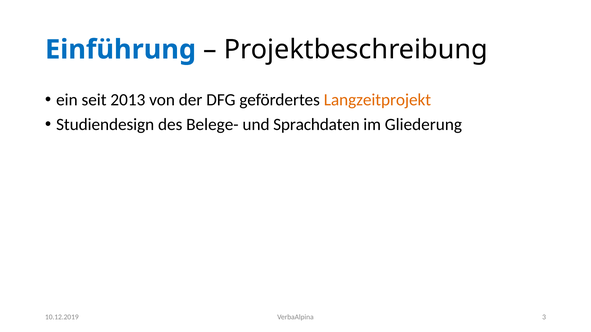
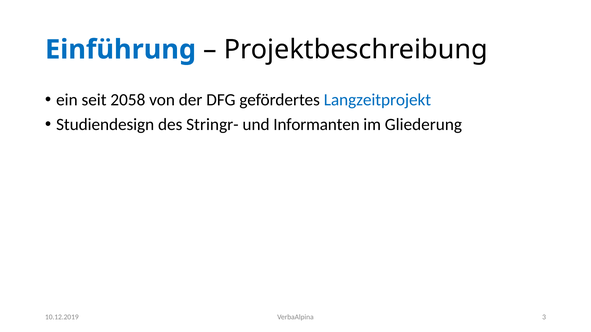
2013: 2013 -> 2058
Langzeitprojekt colour: orange -> blue
Belege-: Belege- -> Stringr-
Sprachdaten: Sprachdaten -> Informanten
